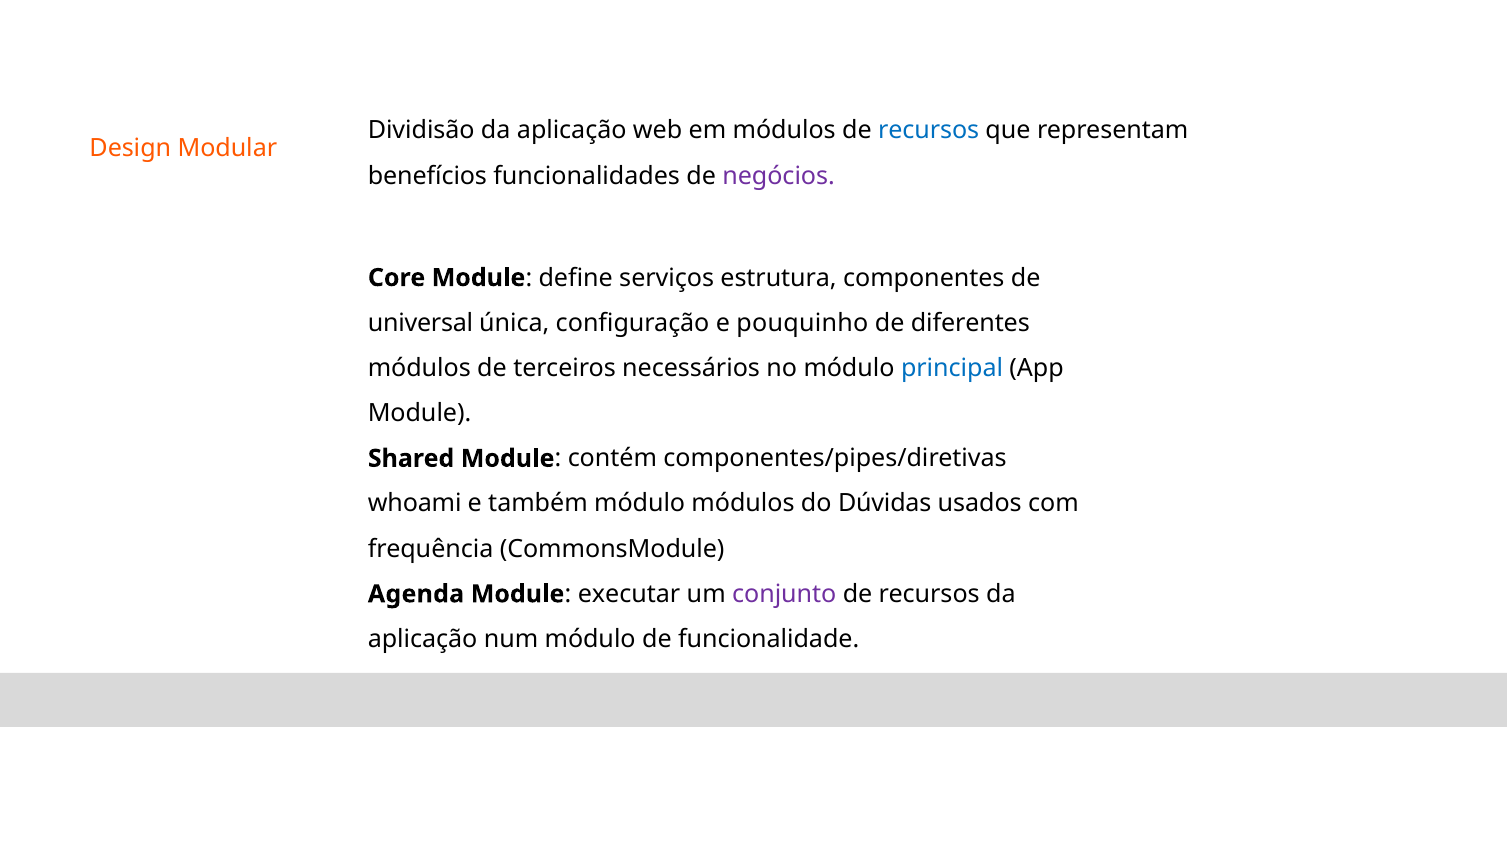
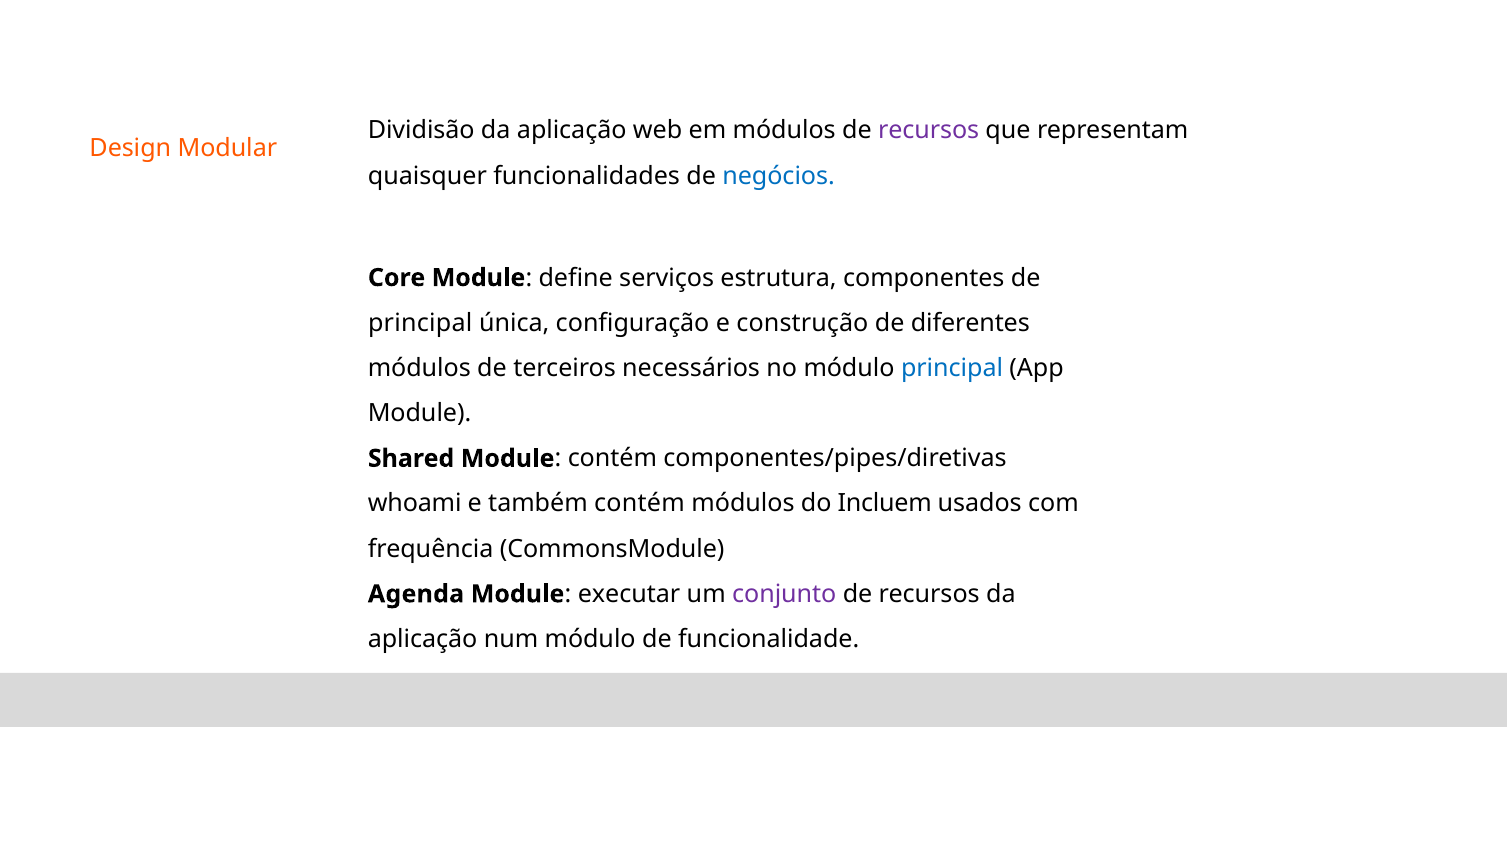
recursos at (929, 131) colour: blue -> purple
benefícios: benefícios -> quaisquer
negócios colour: purple -> blue
universal at (420, 323): universal -> principal
pouquinho: pouquinho -> construção
também módulo: módulo -> contém
Dúvidas: Dúvidas -> Incluem
